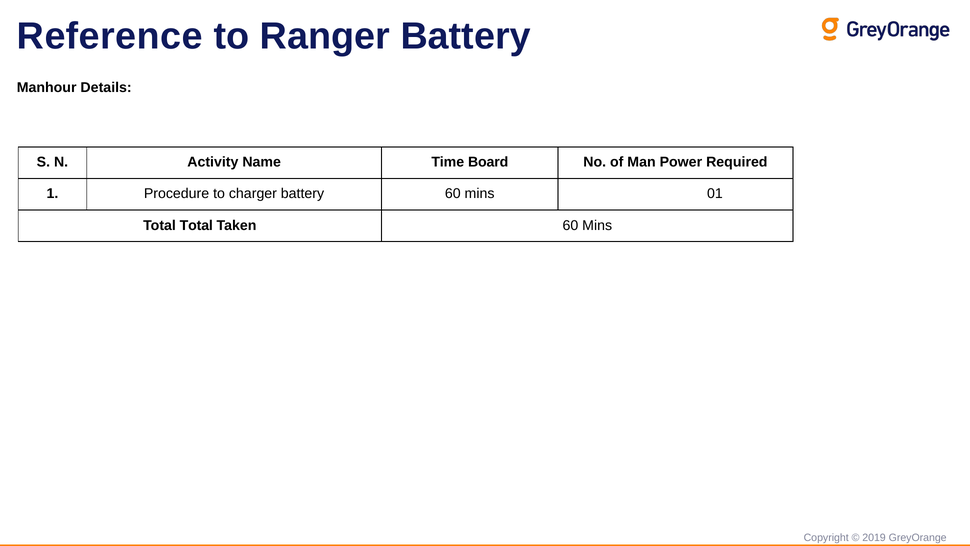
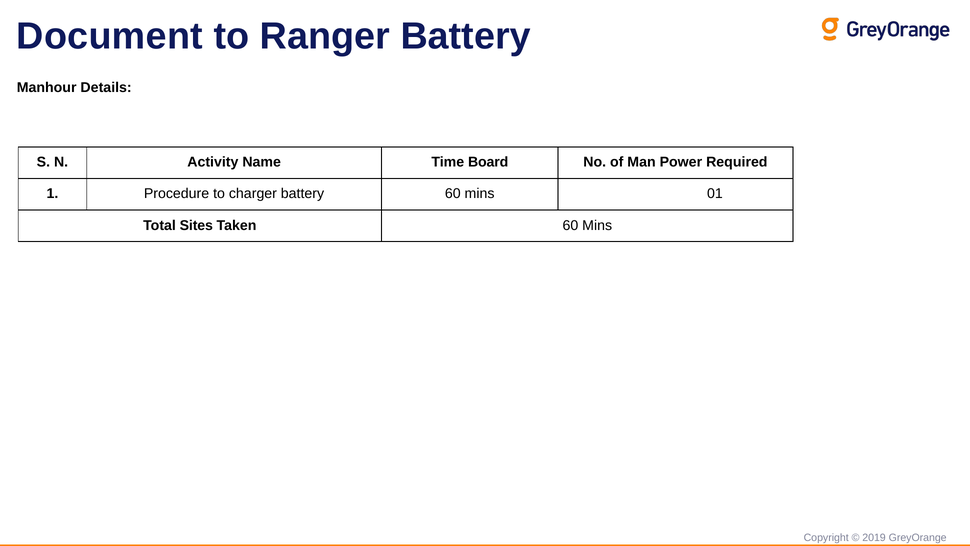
Reference: Reference -> Document
Total Total: Total -> Sites
